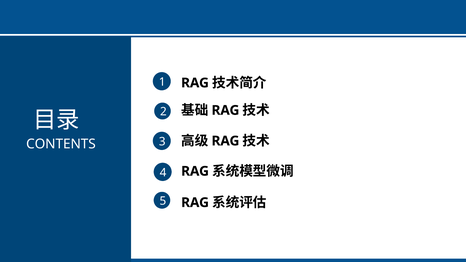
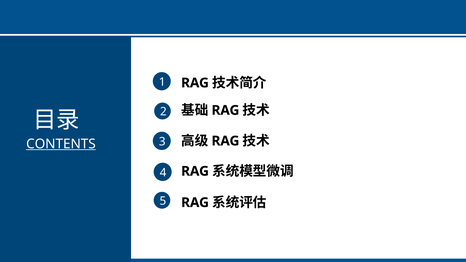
CONTENTS underline: none -> present
